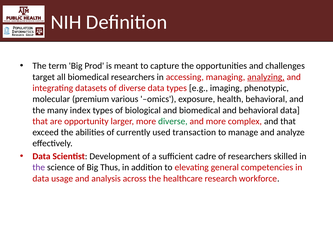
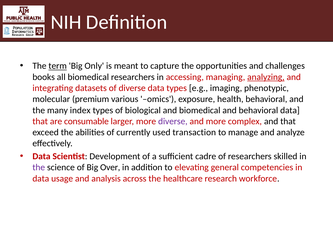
term underline: none -> present
Prod: Prod -> Only
target: target -> books
opportunity: opportunity -> consumable
diverse at (173, 122) colour: green -> purple
Thus: Thus -> Over
